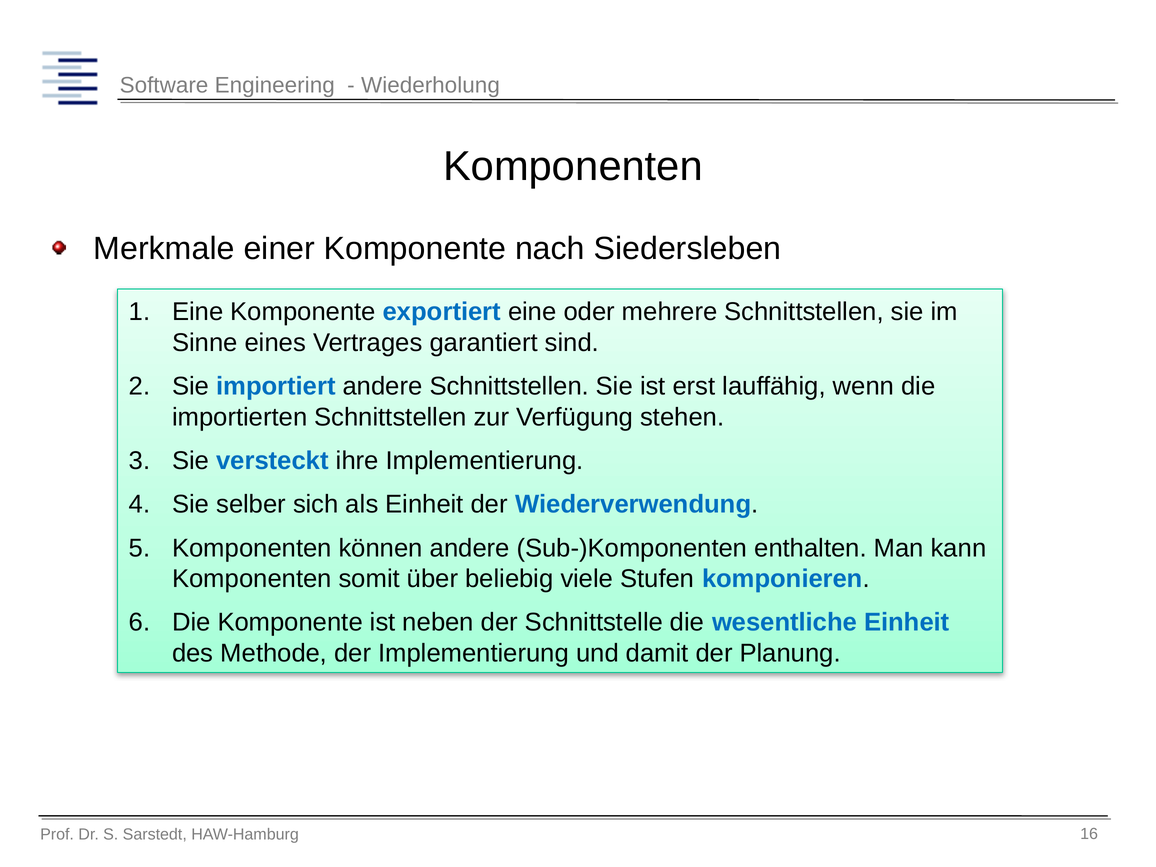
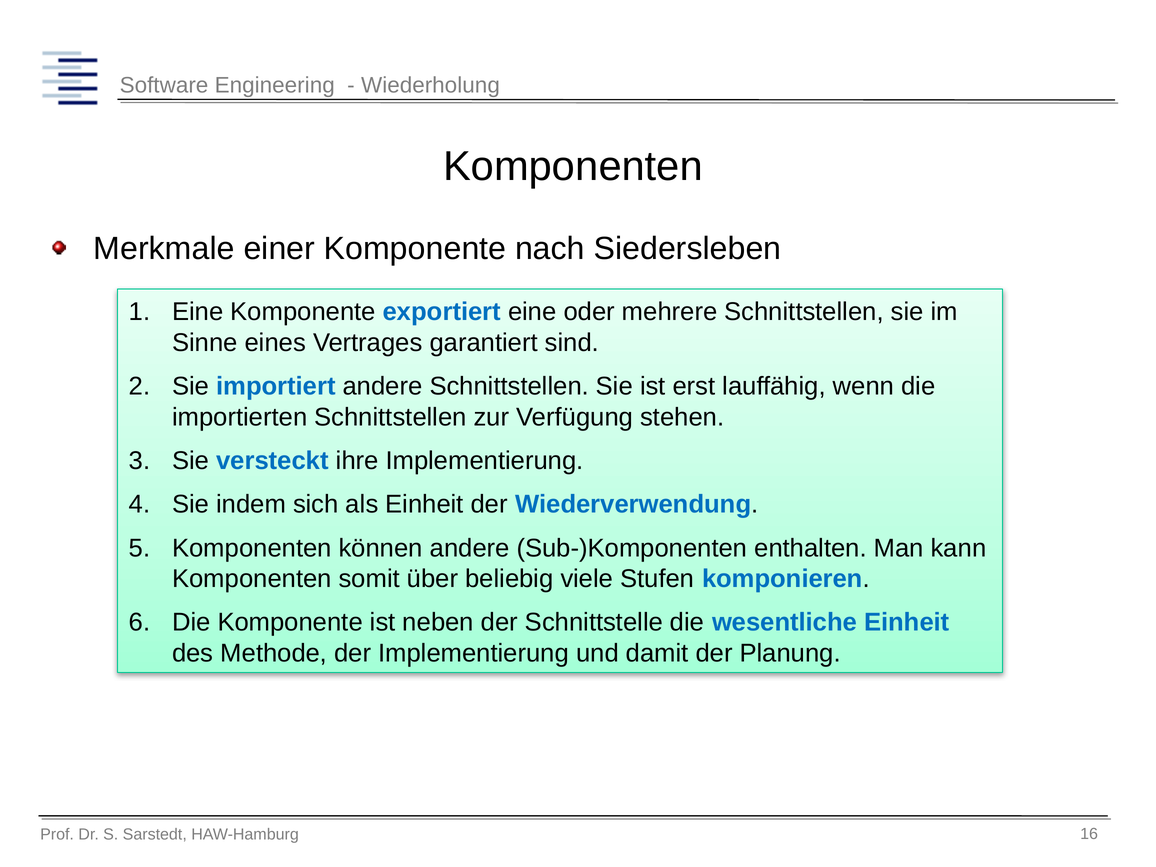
selber: selber -> indem
